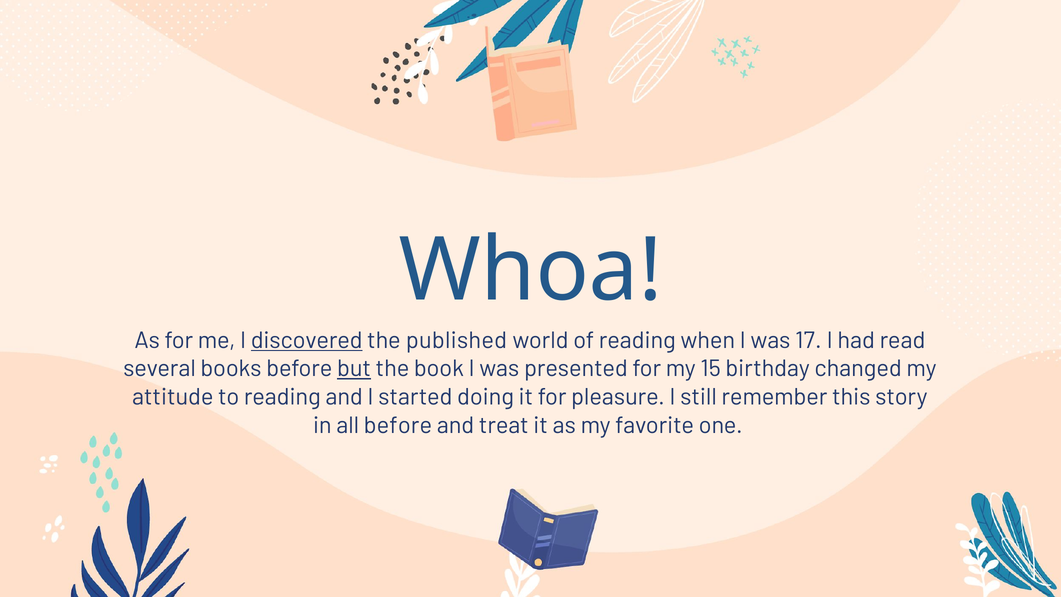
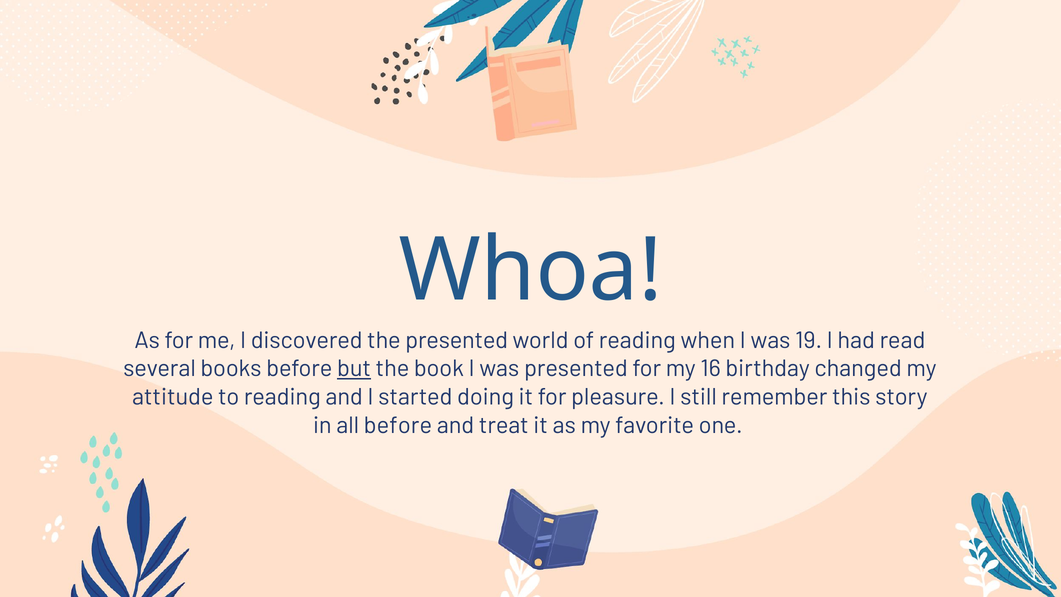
discovered underline: present -> none
the published: published -> presented
17: 17 -> 19
15: 15 -> 16
